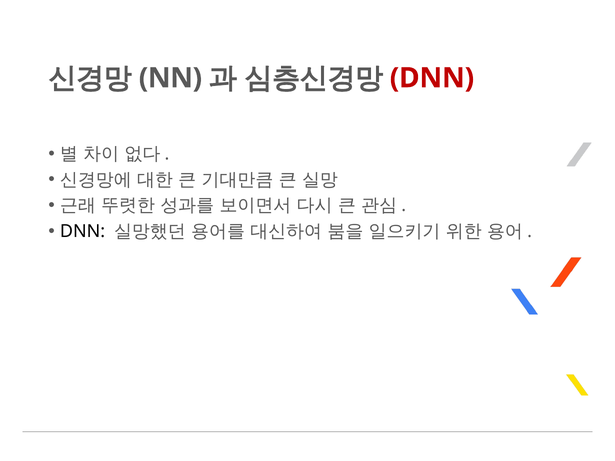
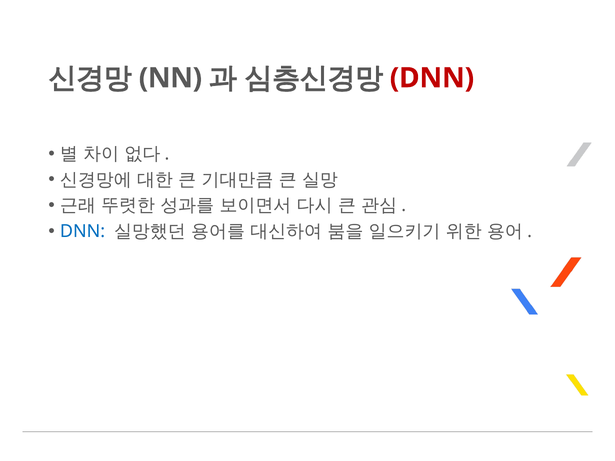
DNN at (83, 231) colour: black -> blue
